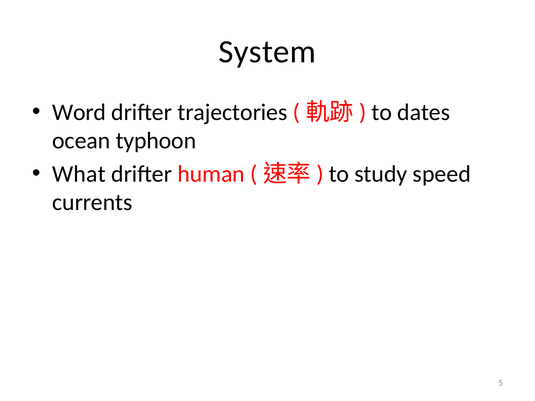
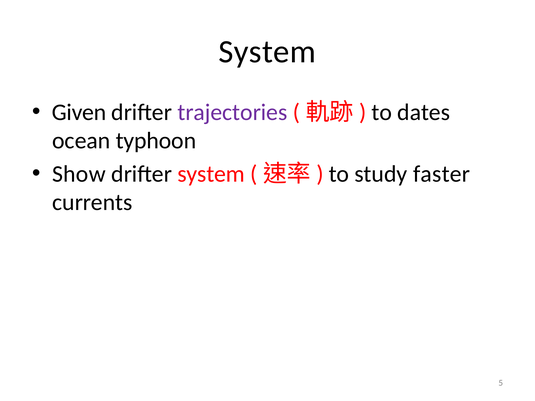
Word: Word -> Given
trajectories colour: black -> purple
What: What -> Show
drifter human: human -> system
speed: speed -> faster
